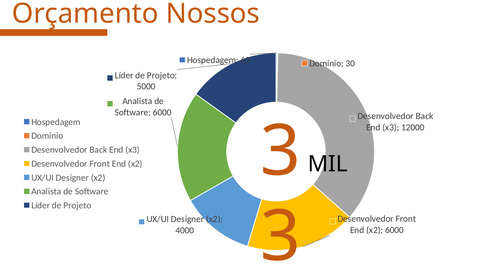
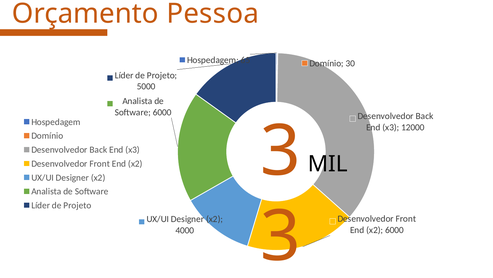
Nossos: Nossos -> Pessoa
